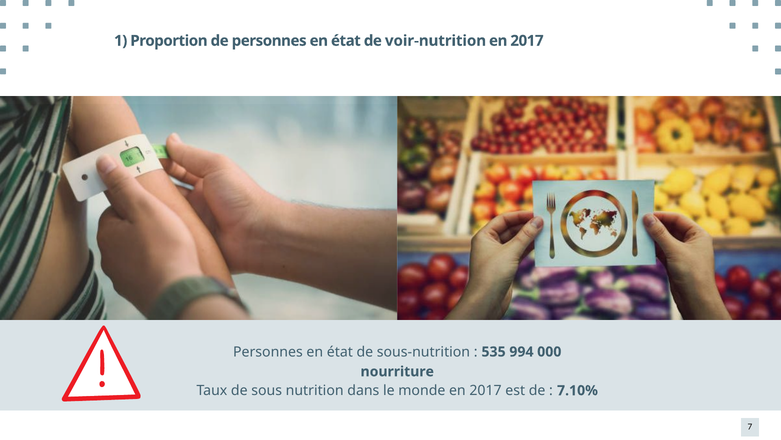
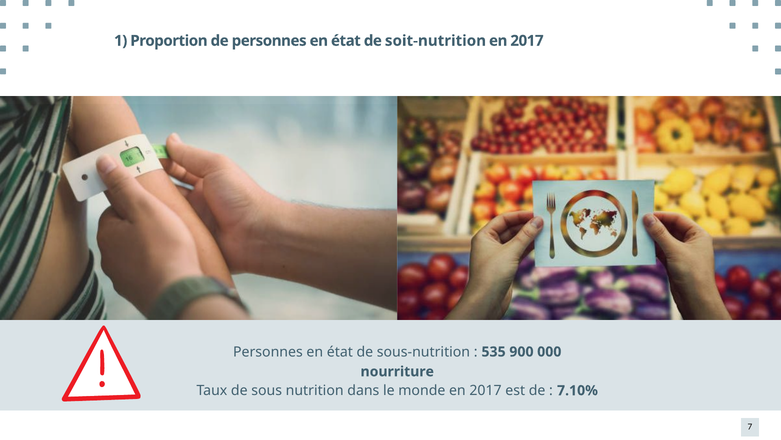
voir-nutrition: voir-nutrition -> soit-nutrition
994: 994 -> 900
